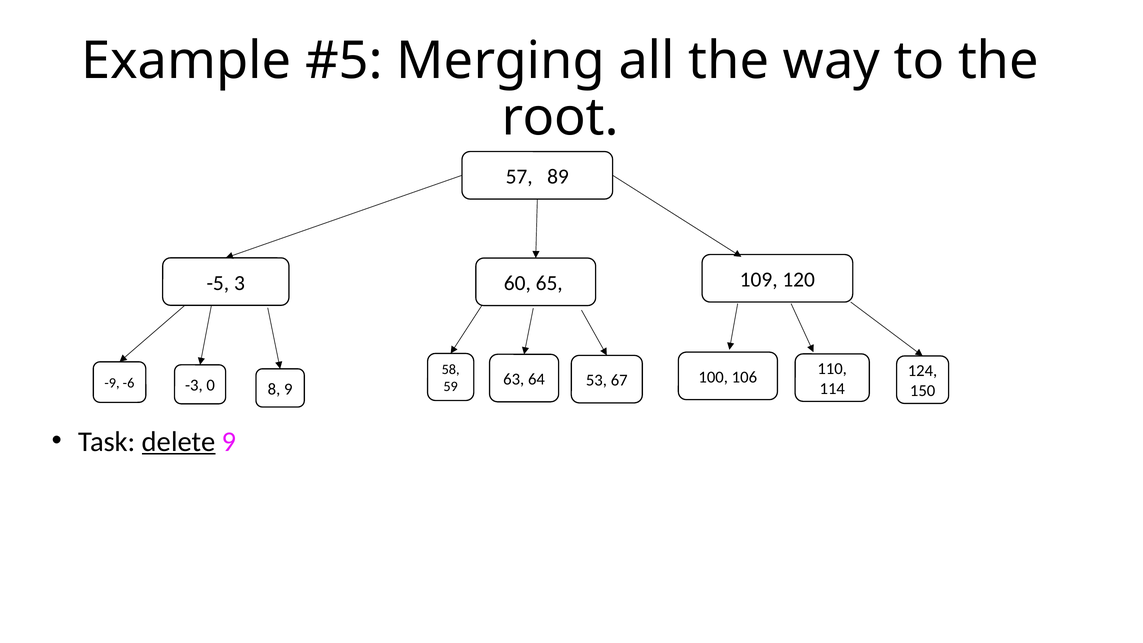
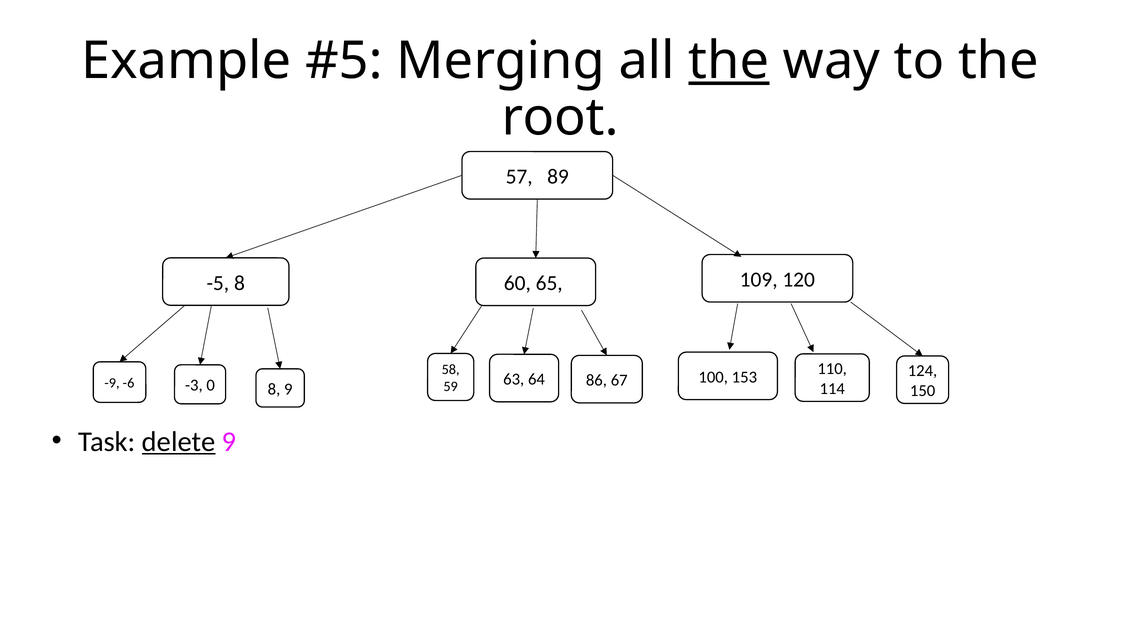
the at (729, 61) underline: none -> present
-5 3: 3 -> 8
106: 106 -> 153
53: 53 -> 86
